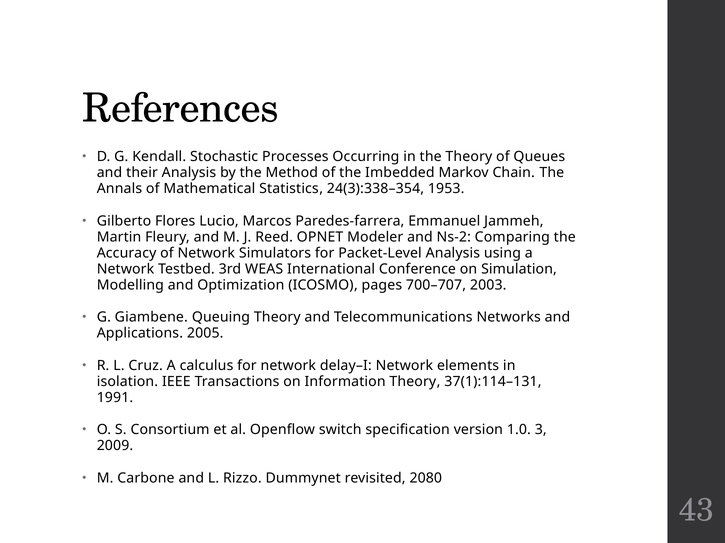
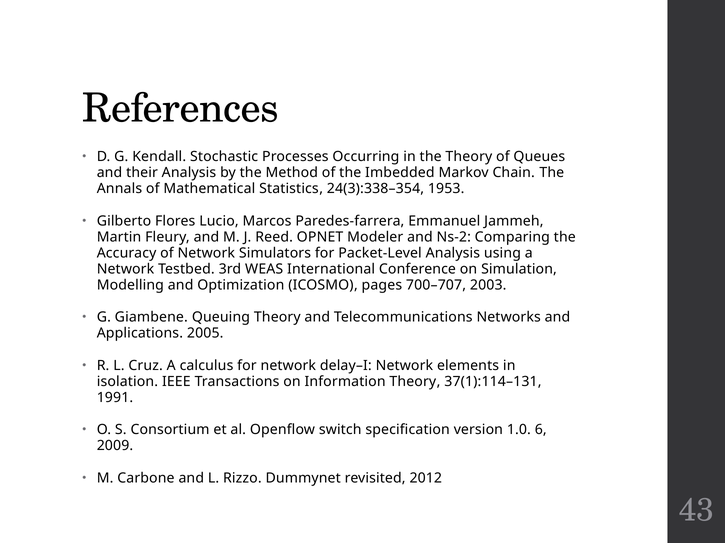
3: 3 -> 6
2080: 2080 -> 2012
